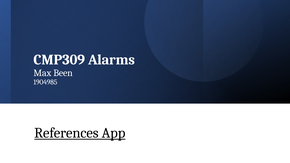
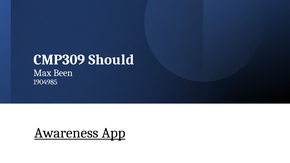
Alarms: Alarms -> Should
References: References -> Awareness
